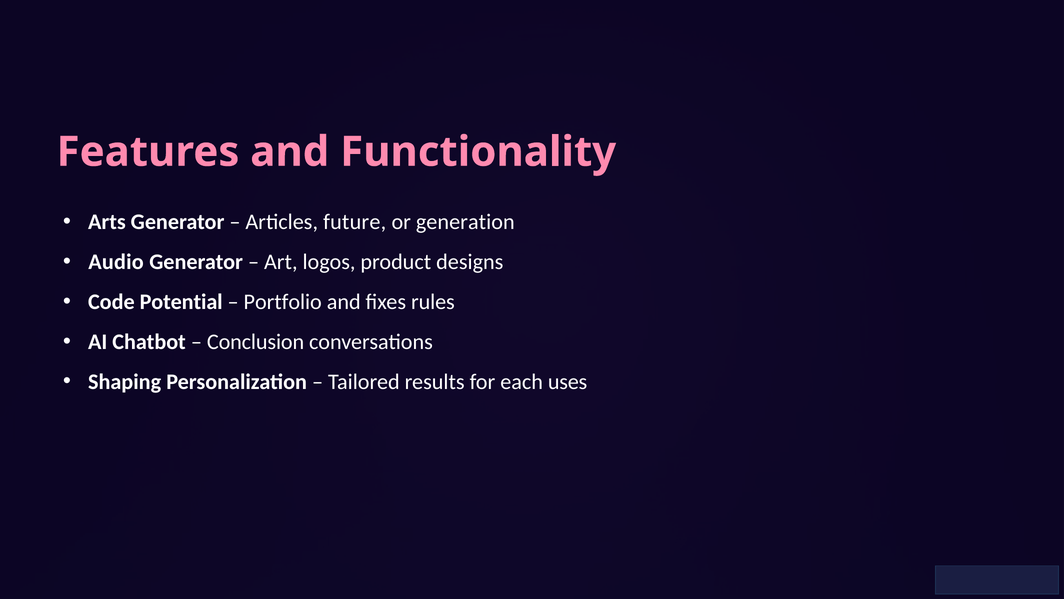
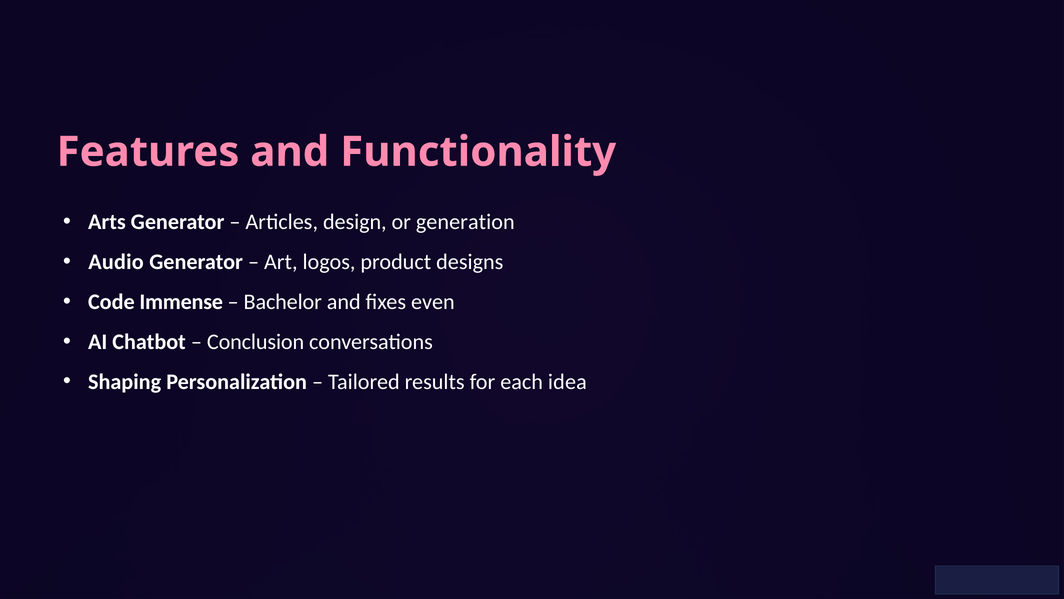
future: future -> design
Potential: Potential -> Immense
Portfolio: Portfolio -> Bachelor
rules: rules -> even
uses: uses -> idea
